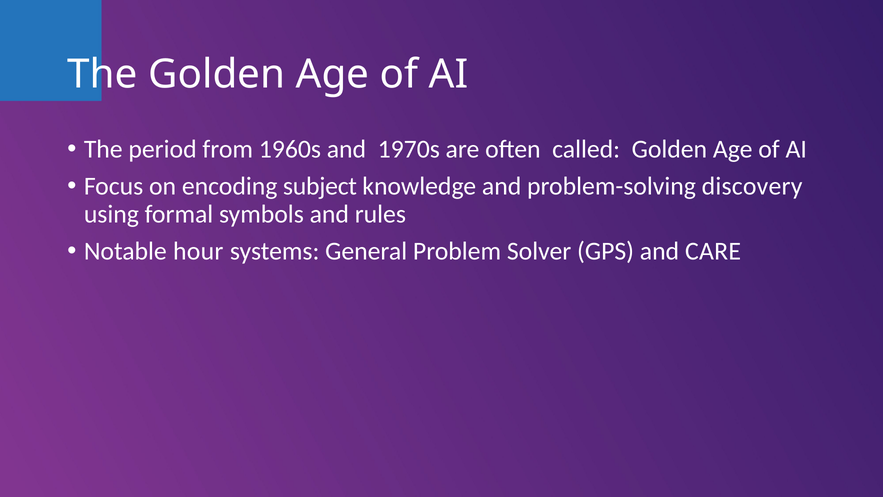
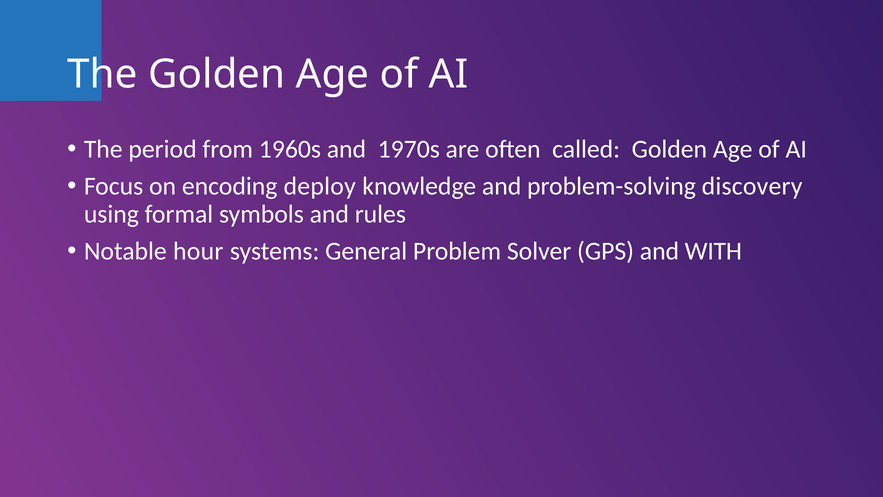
subject: subject -> deploy
CARE: CARE -> WITH
